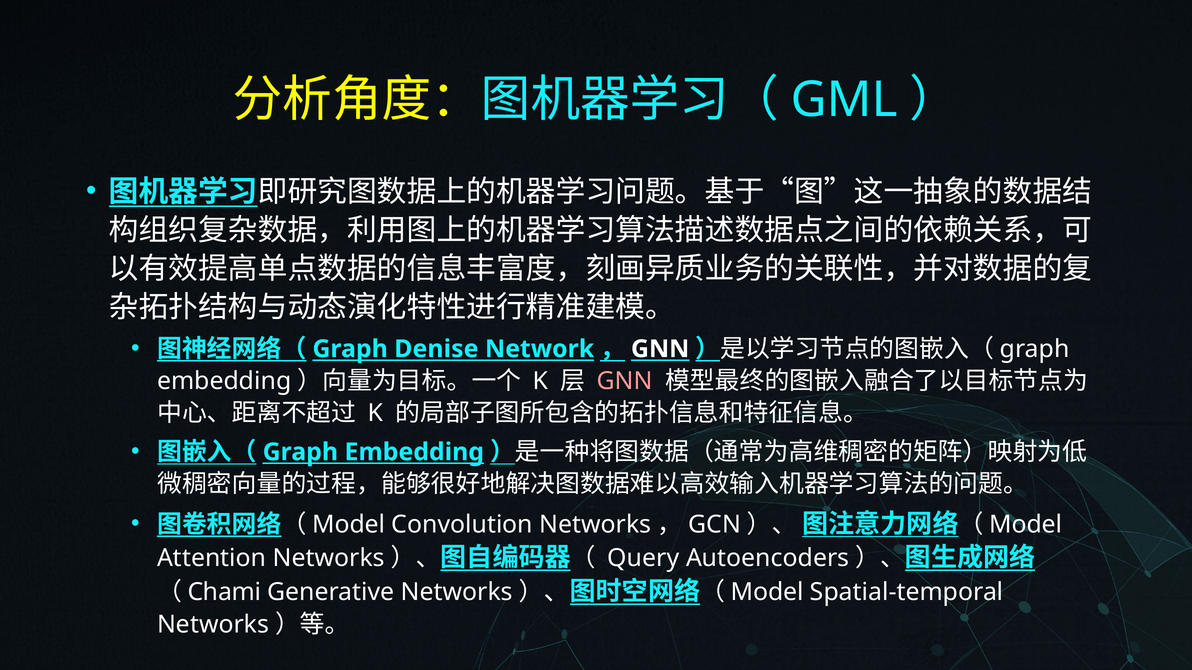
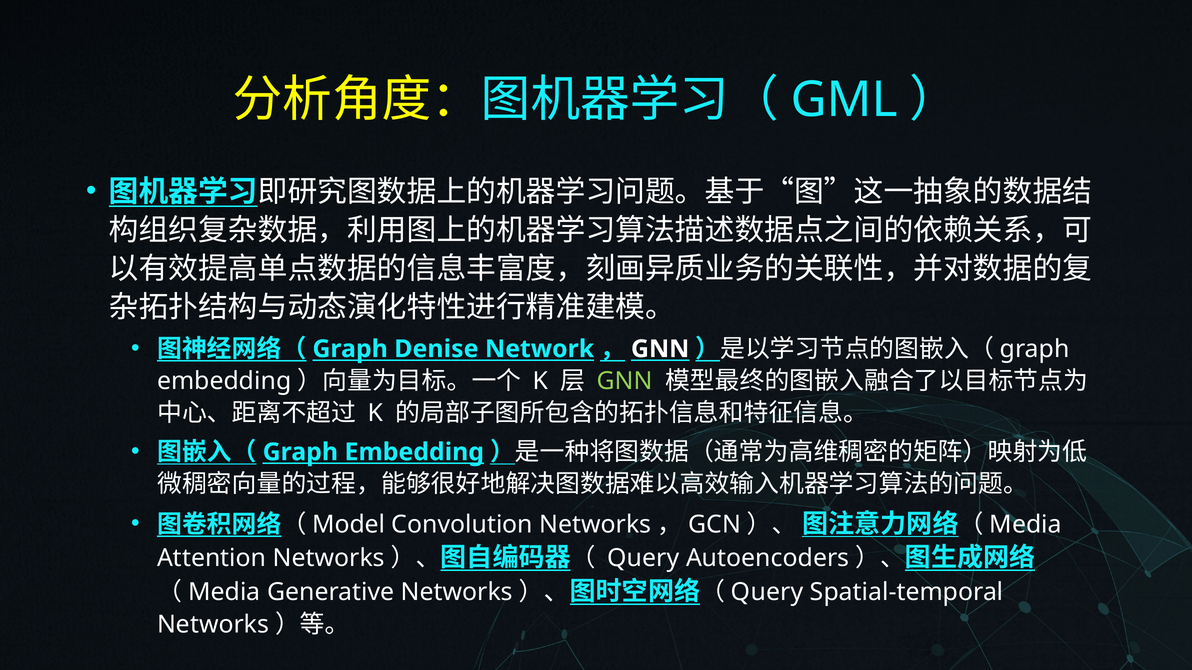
GNN at (625, 381) colour: pink -> light green
Model at (1026, 525): Model -> Media
Chami at (224, 592): Chami -> Media
Model at (767, 592): Model -> Query
